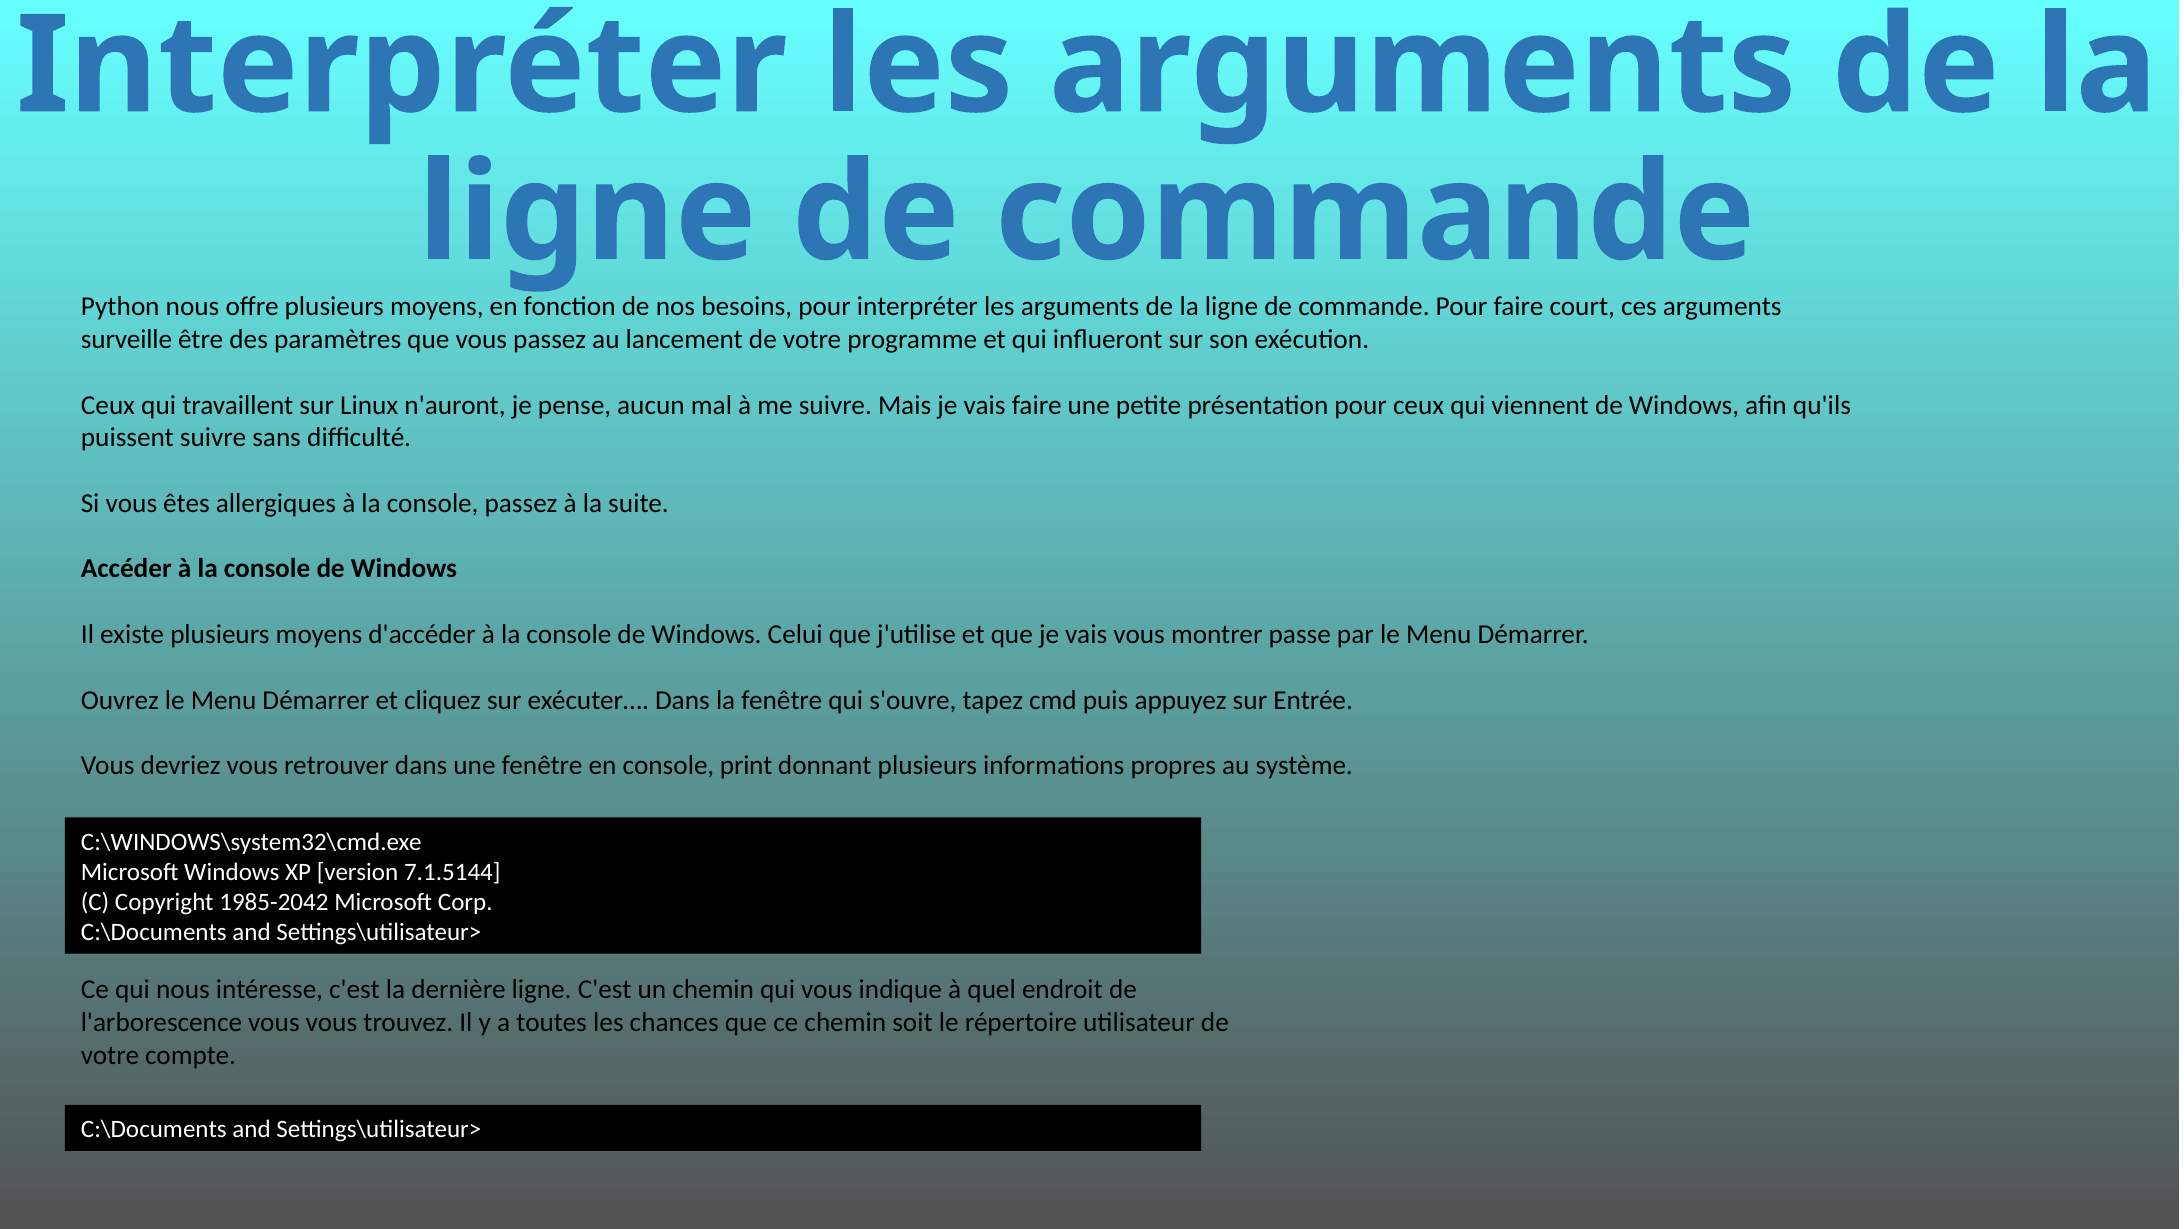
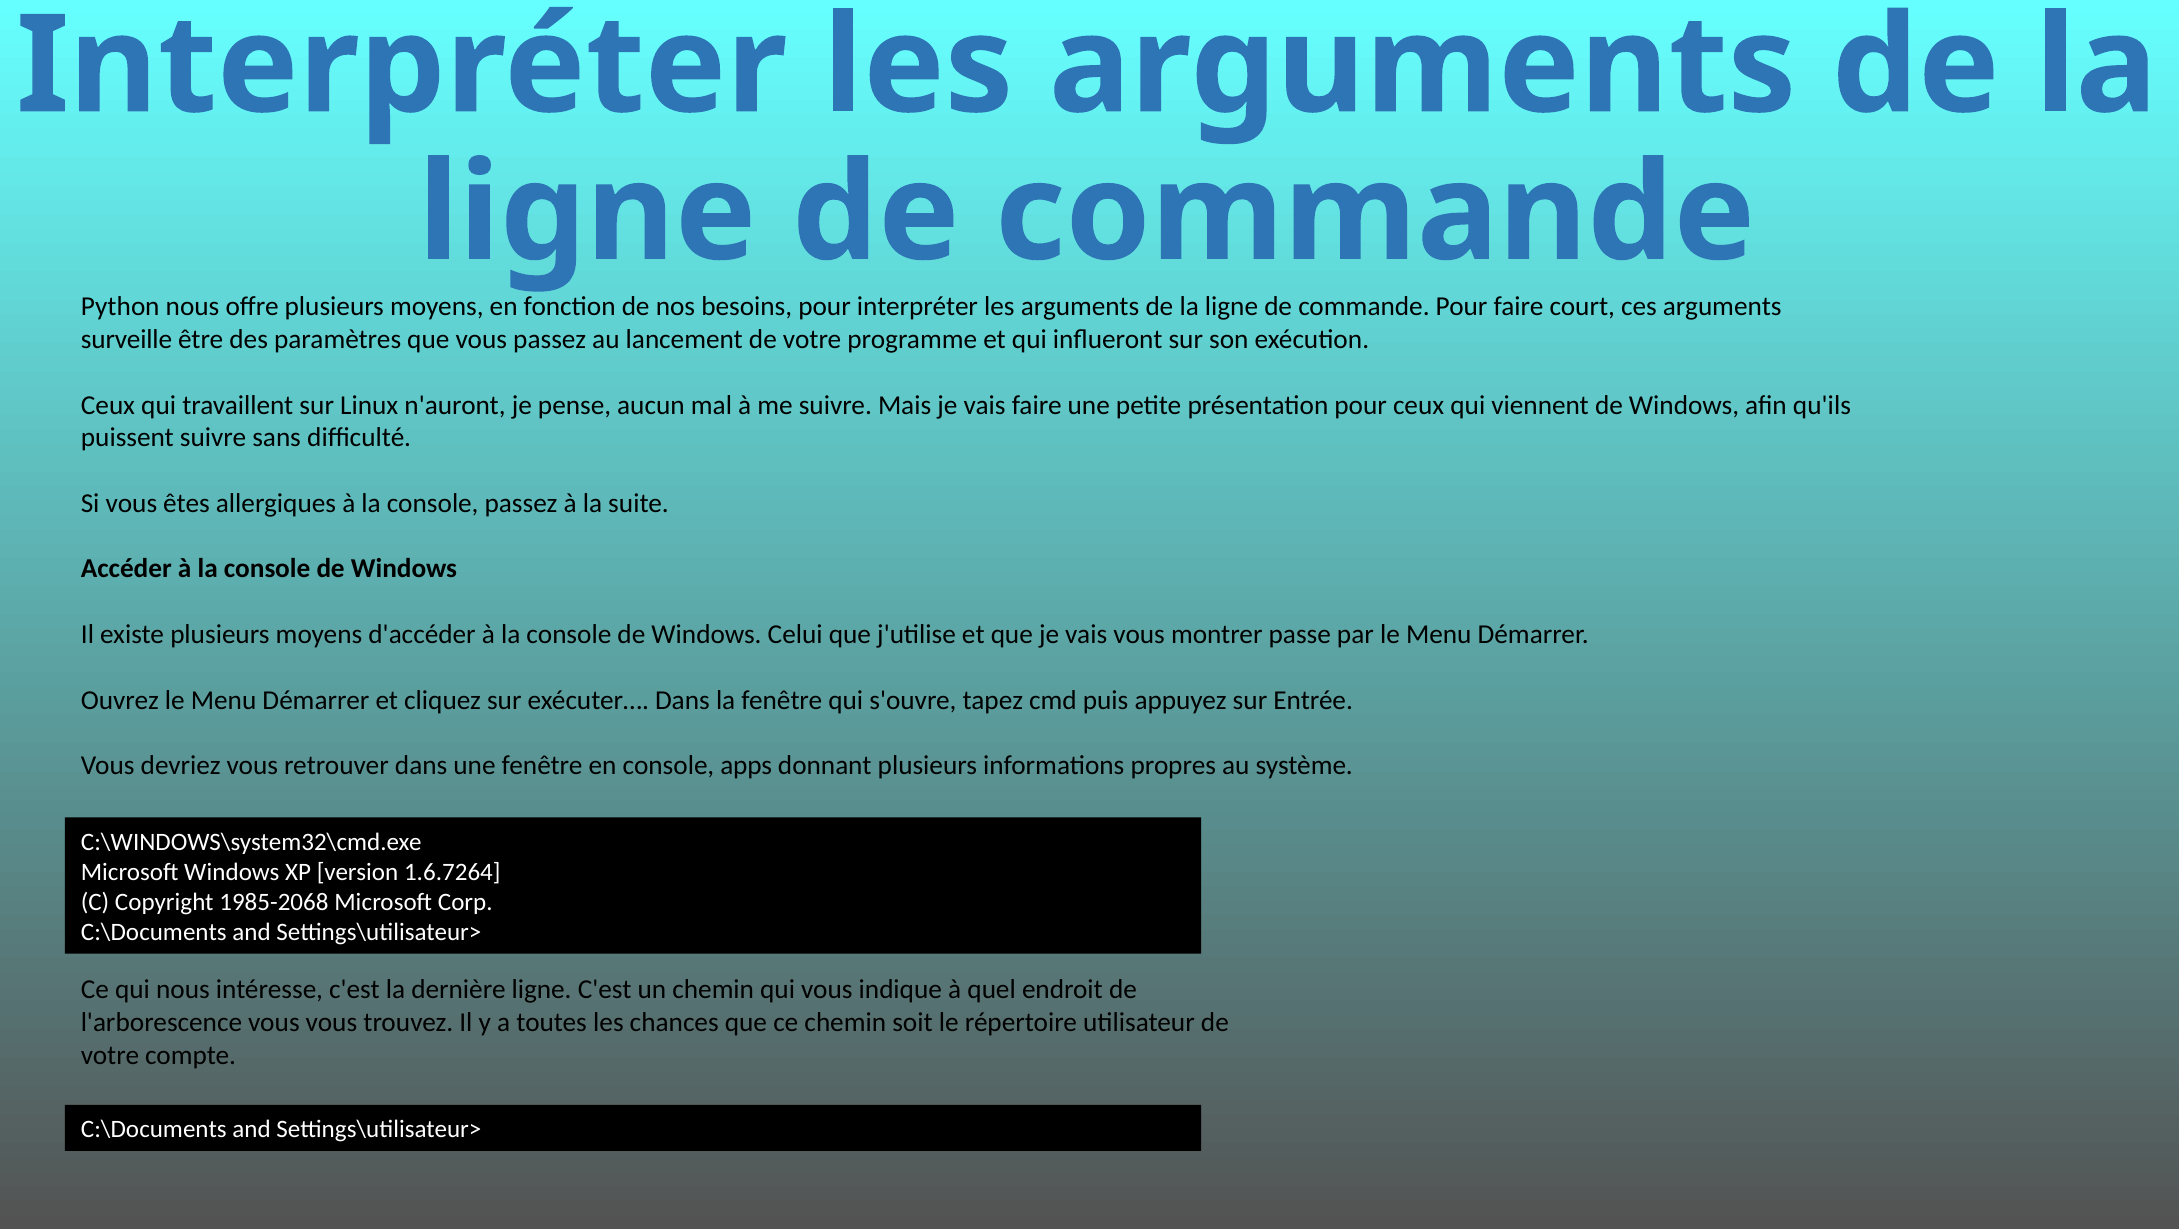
print: print -> apps
7.1.5144: 7.1.5144 -> 1.6.7264
1985-2042: 1985-2042 -> 1985-2068
